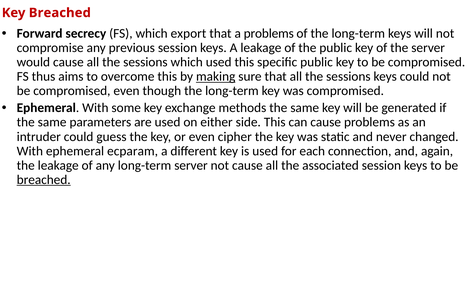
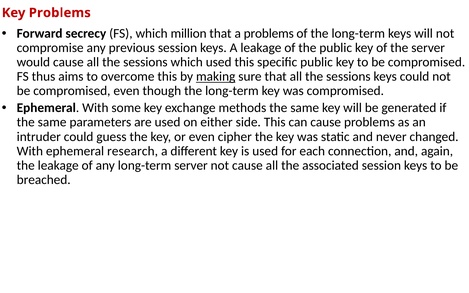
Key Breached: Breached -> Problems
export: export -> million
ecparam: ecparam -> research
breached at (44, 180) underline: present -> none
